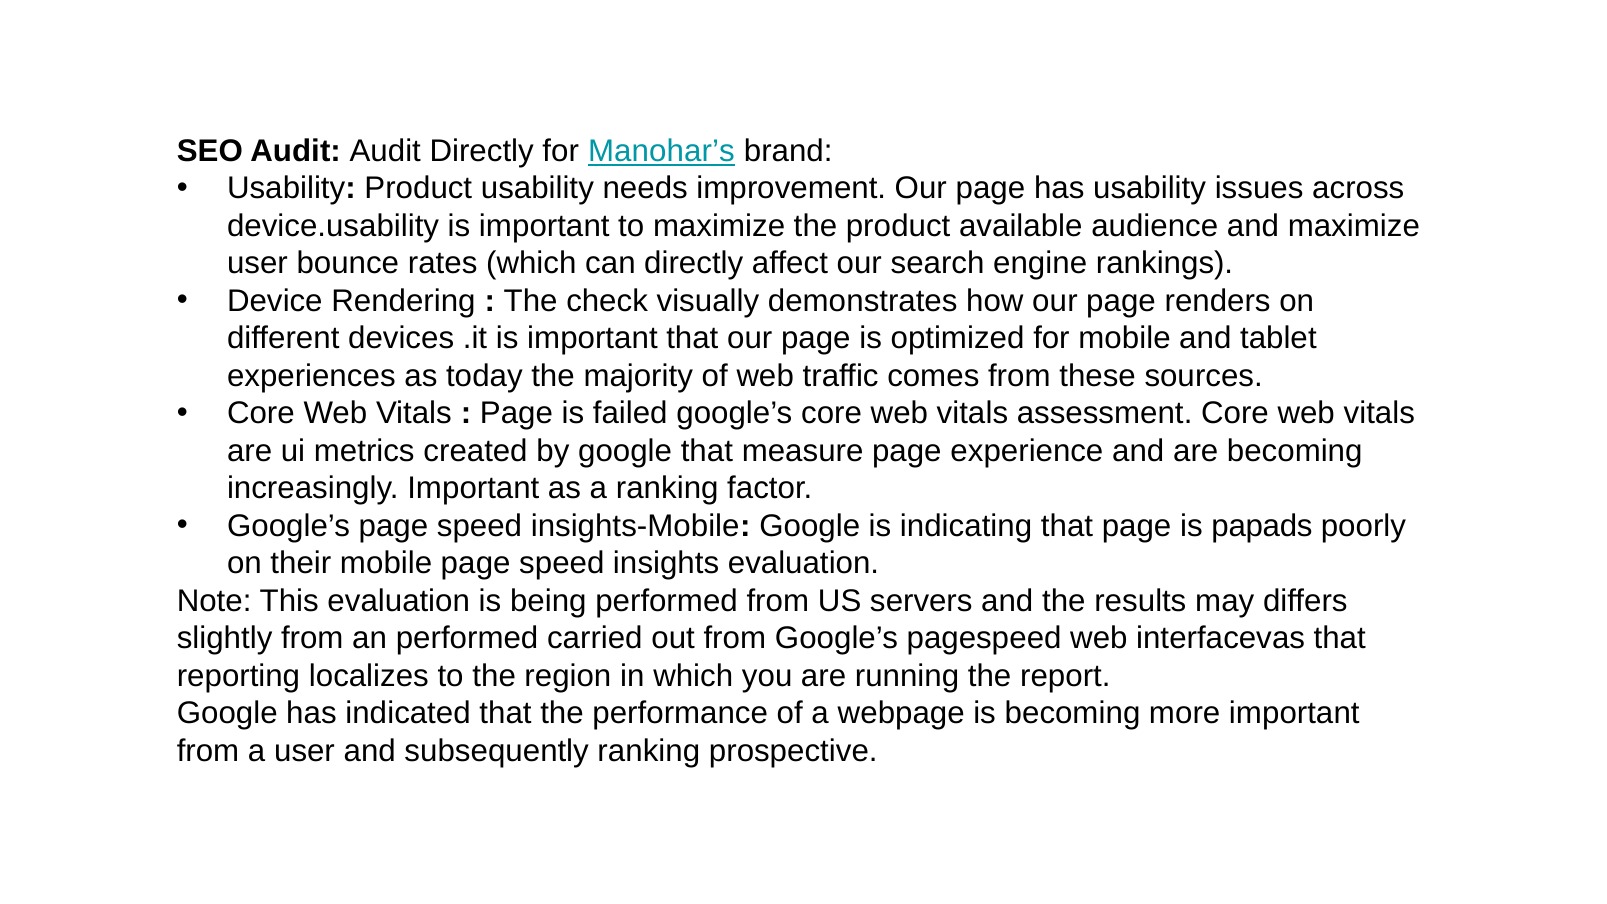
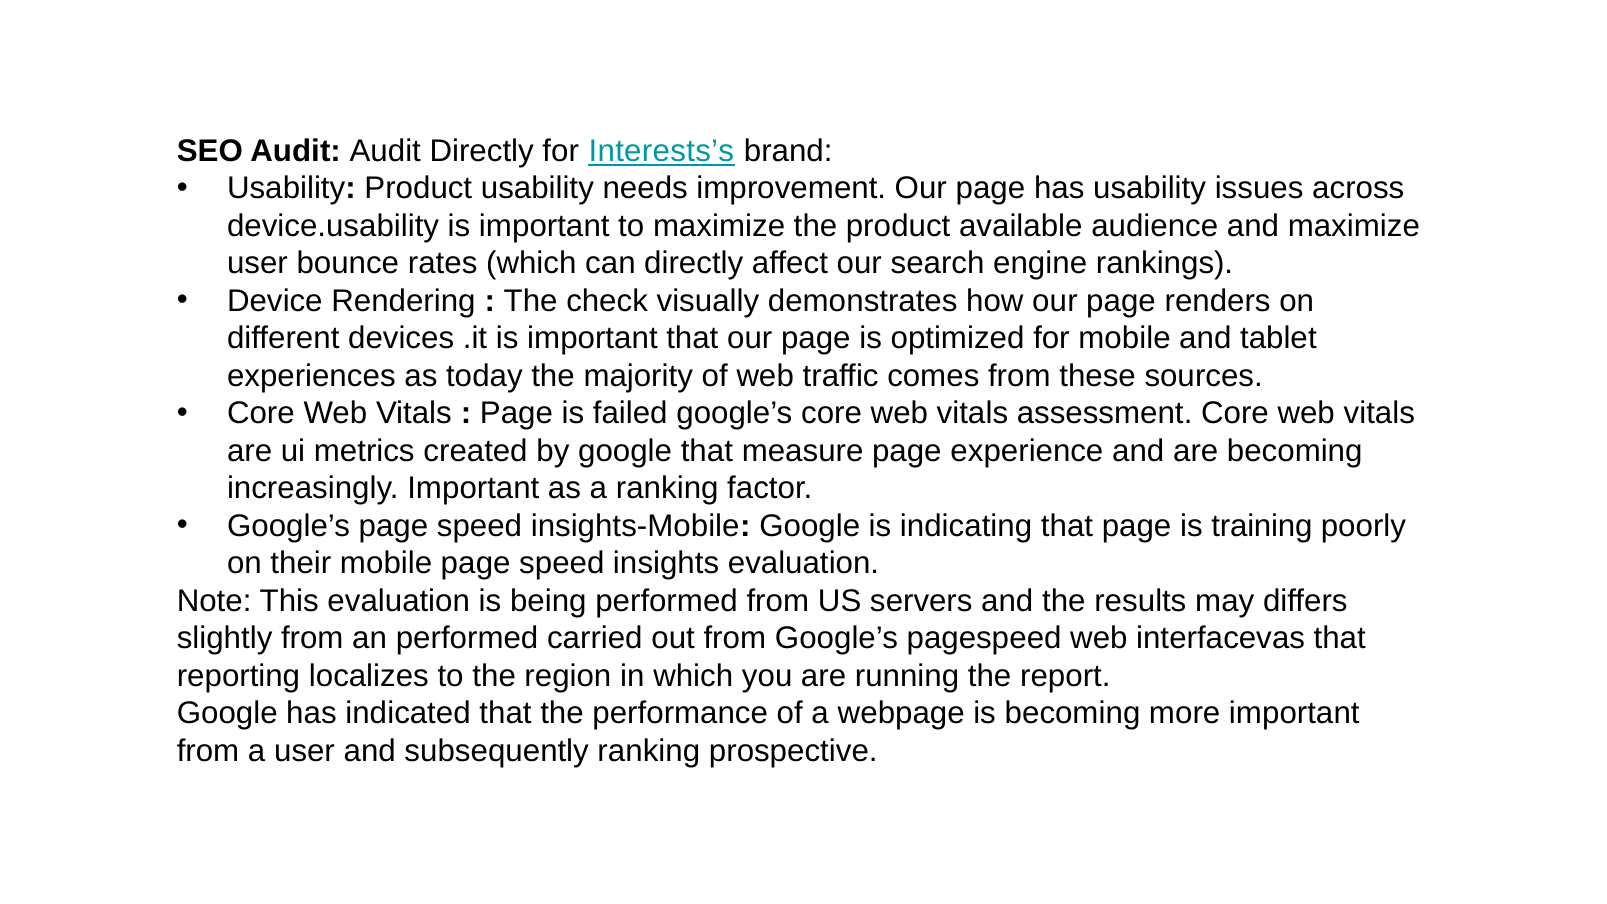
Manohar’s: Manohar’s -> Interests’s
papads: papads -> training
